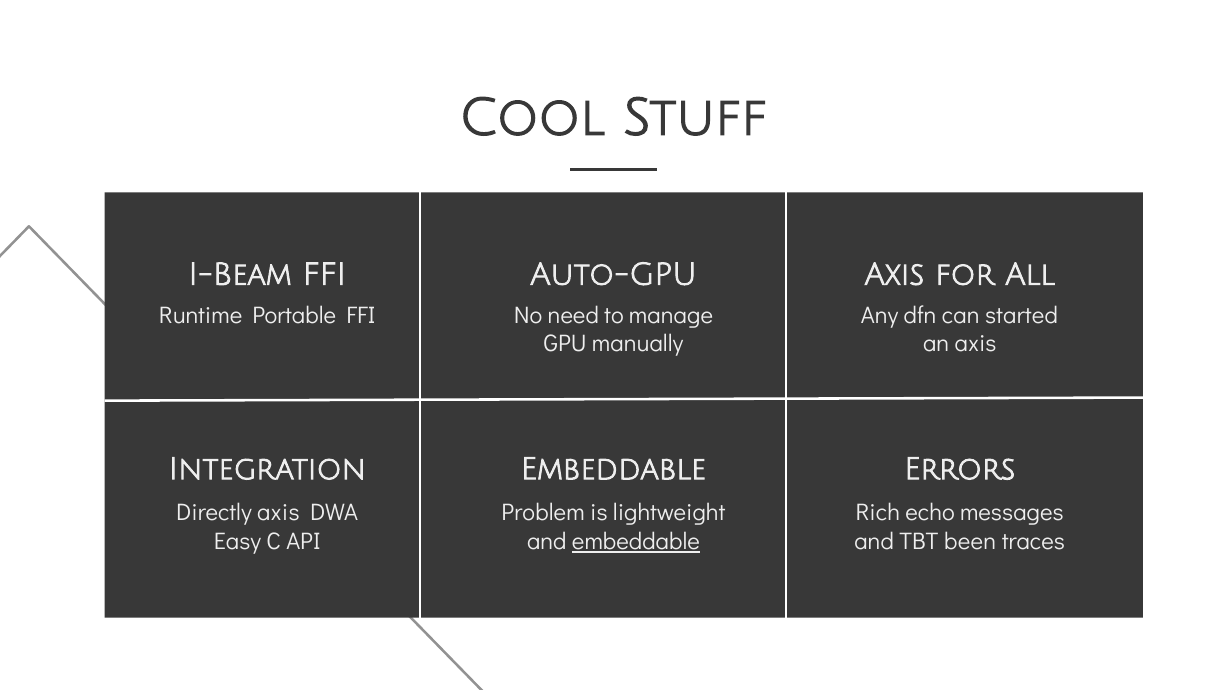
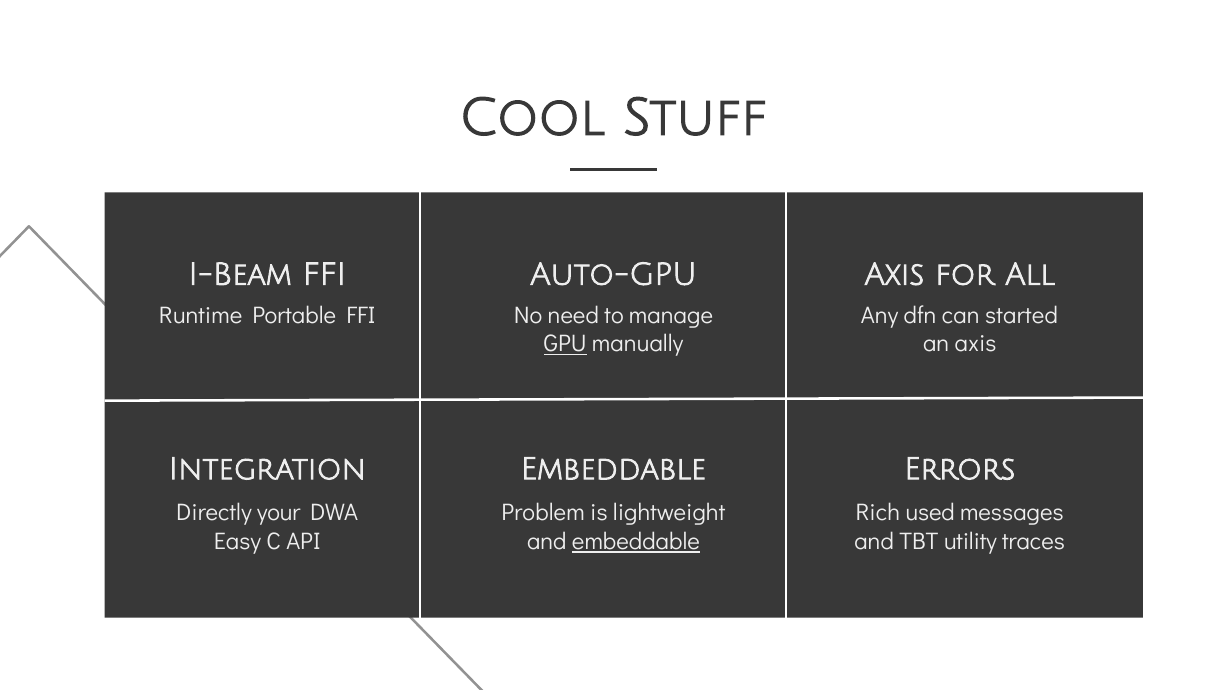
GPU underline: none -> present
Directly axis: axis -> your
echo: echo -> used
been: been -> utility
